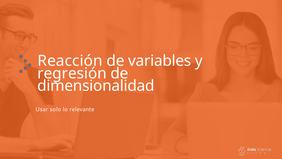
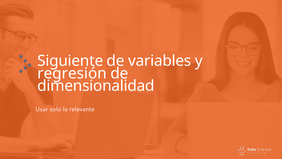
Reacción: Reacción -> Siguiente
